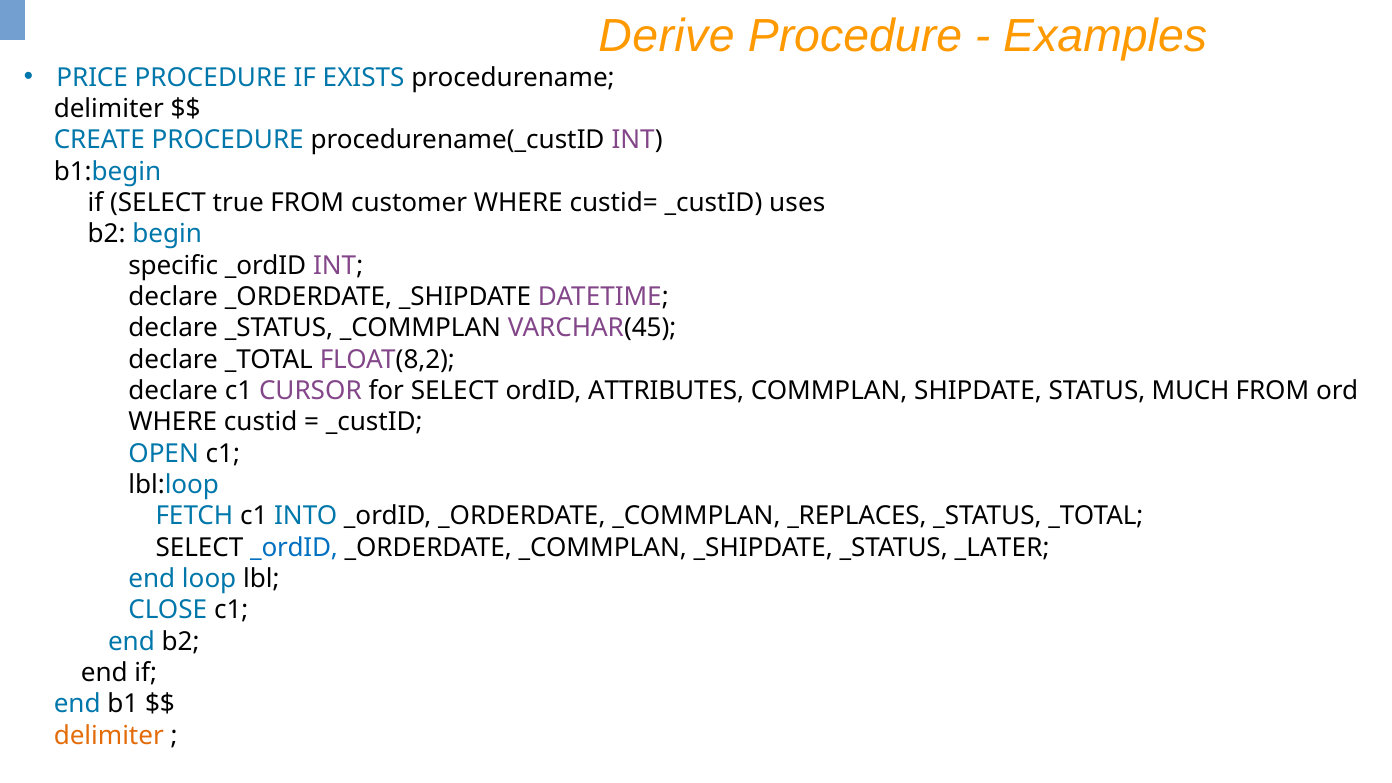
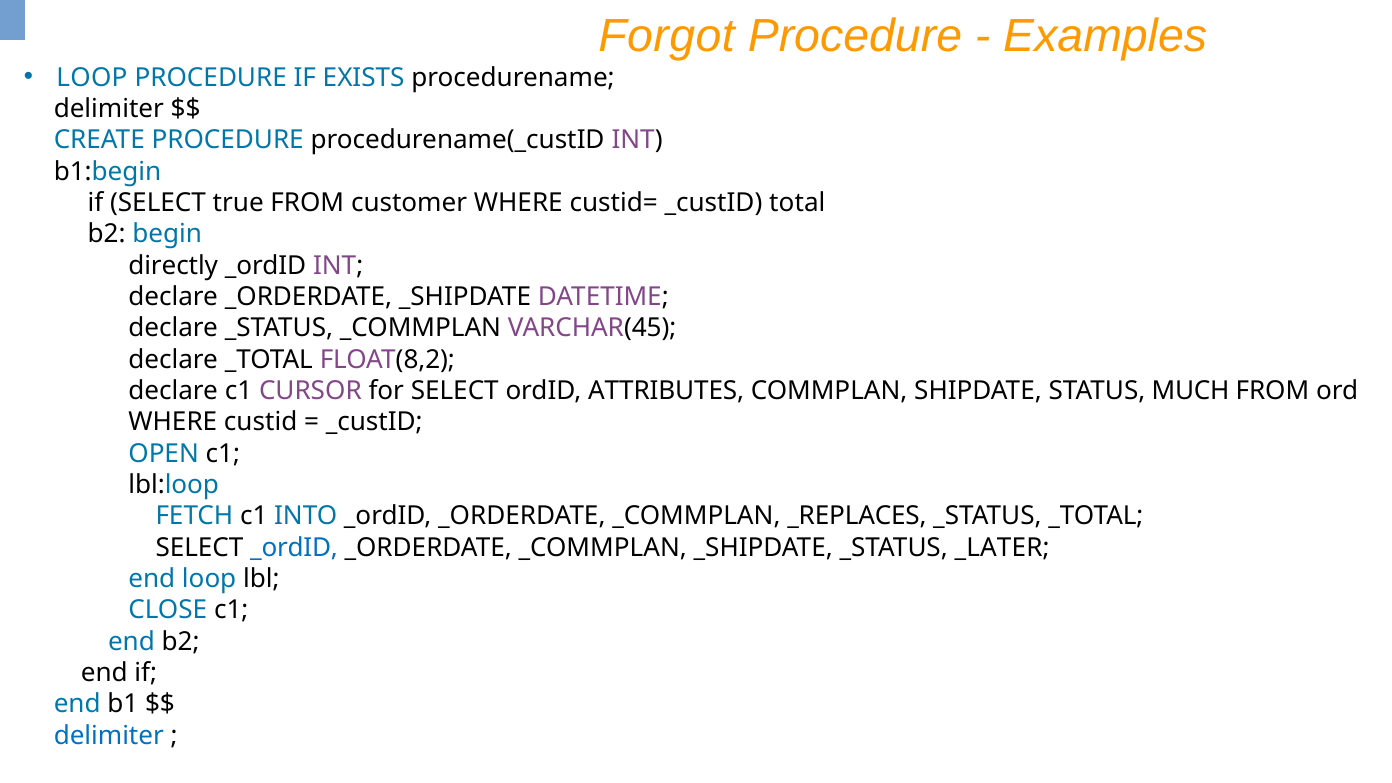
Derive: Derive -> Forgot
PRICE at (92, 78): PRICE -> LOOP
uses: uses -> total
specific: specific -> directly
delimiter at (109, 735) colour: orange -> blue
